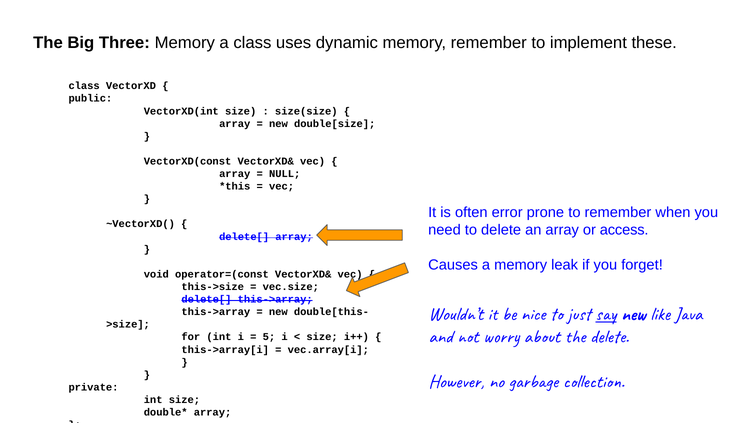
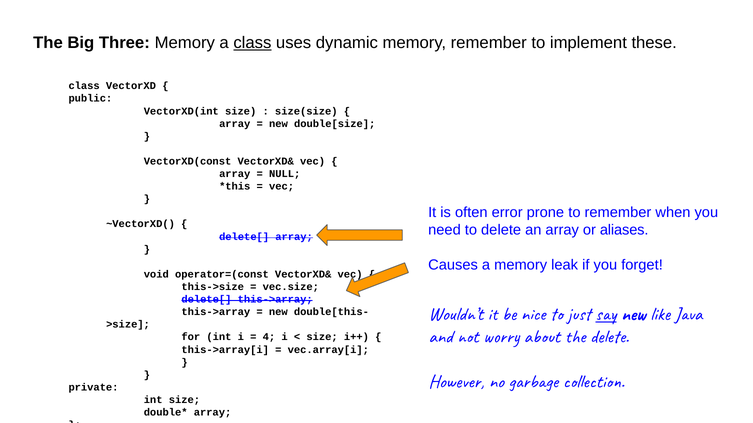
class at (252, 43) underline: none -> present
access: access -> aliases
5: 5 -> 4
